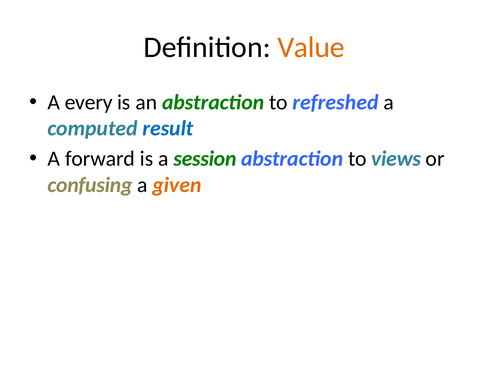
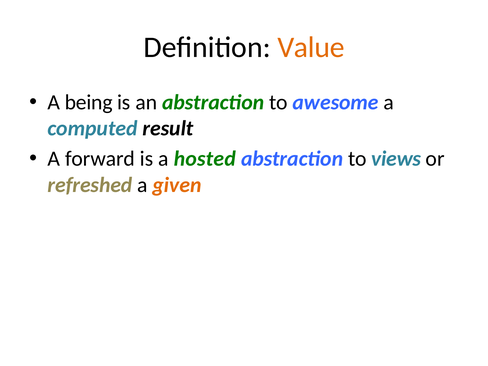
every: every -> being
refreshed: refreshed -> awesome
result colour: blue -> black
session: session -> hosted
confusing: confusing -> refreshed
